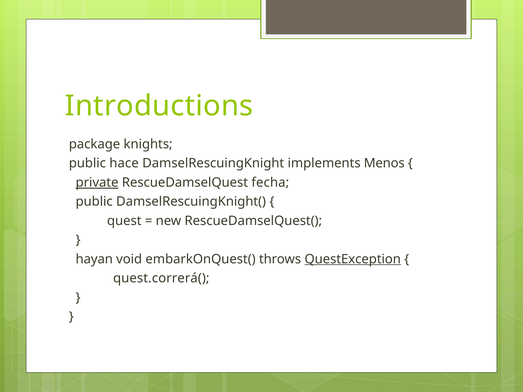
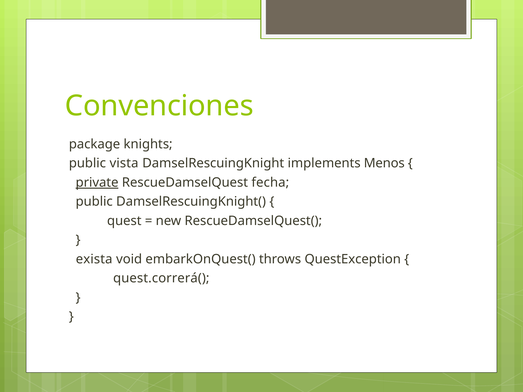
Introductions: Introductions -> Convenciones
hace: hace -> vista
hayan: hayan -> exista
QuestException underline: present -> none
